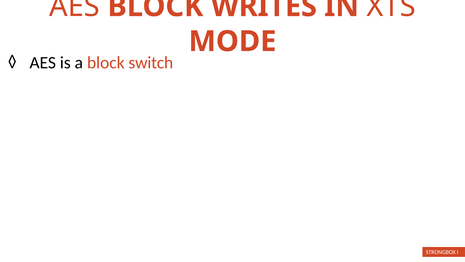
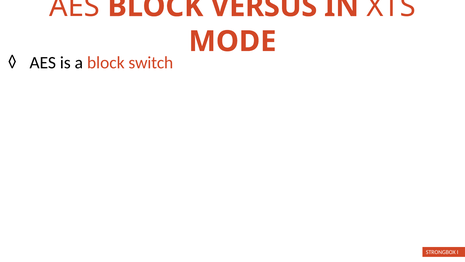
WRITES: WRITES -> VERSUS
